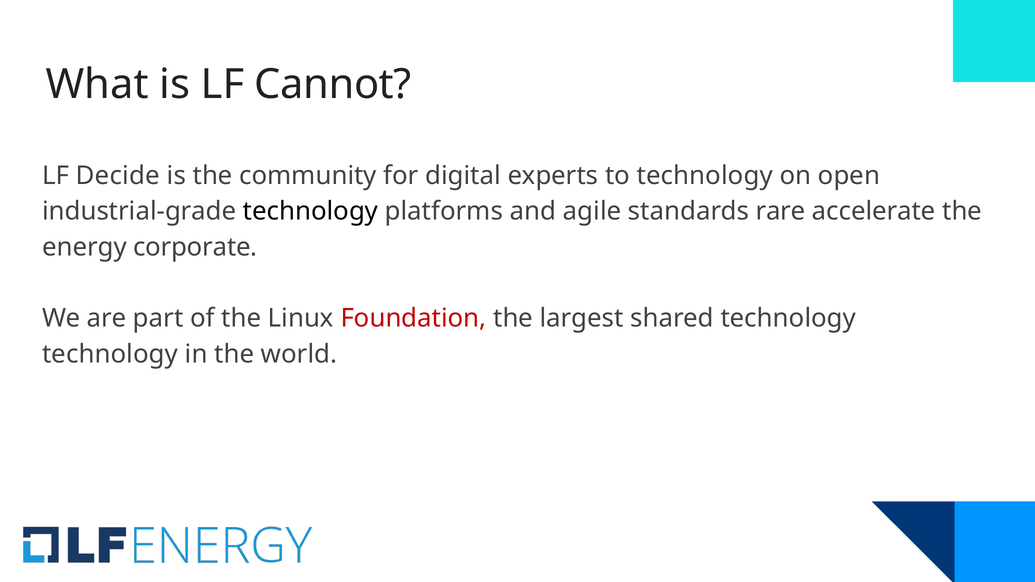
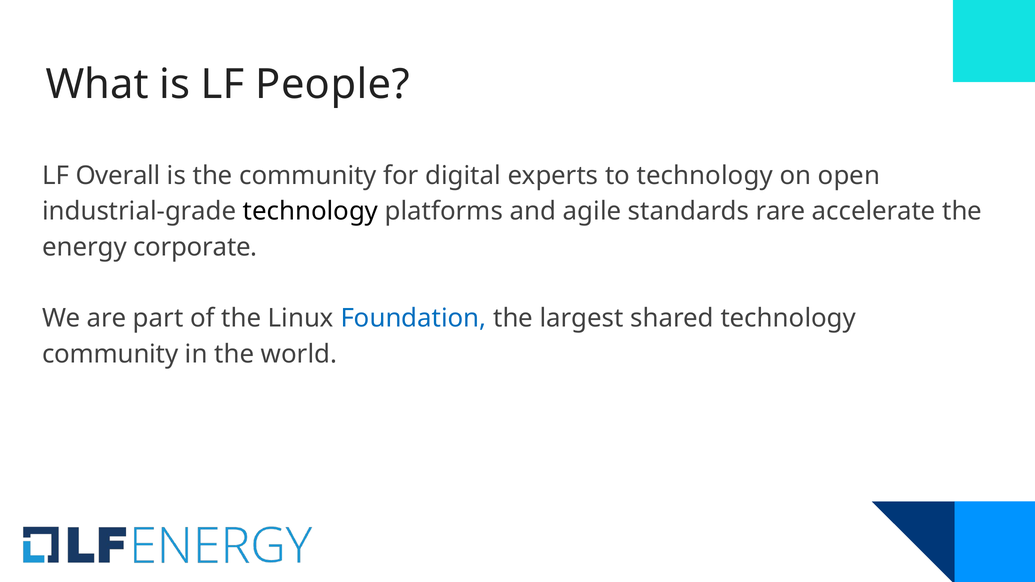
Cannot: Cannot -> People
Decide: Decide -> Overall
Foundation colour: red -> blue
technology at (110, 354): technology -> community
